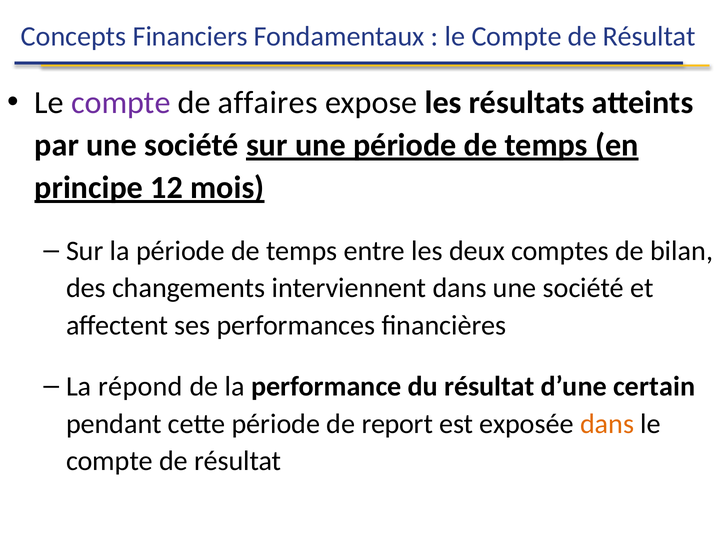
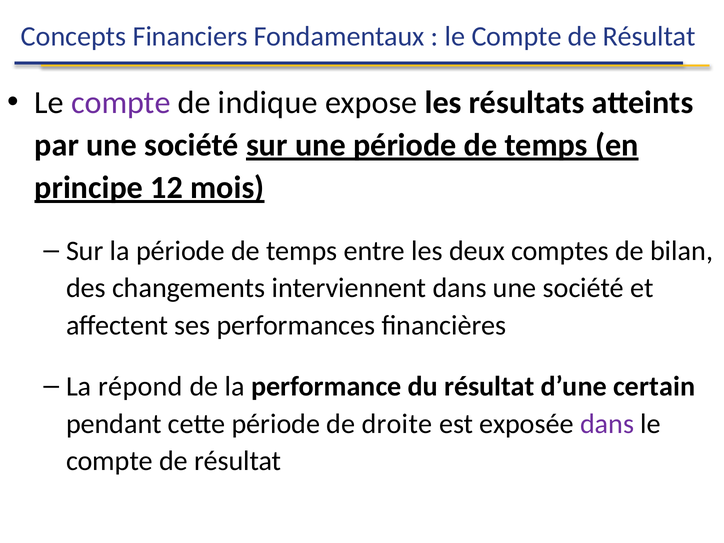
affaires: affaires -> indique
report: report -> droite
dans at (607, 424) colour: orange -> purple
